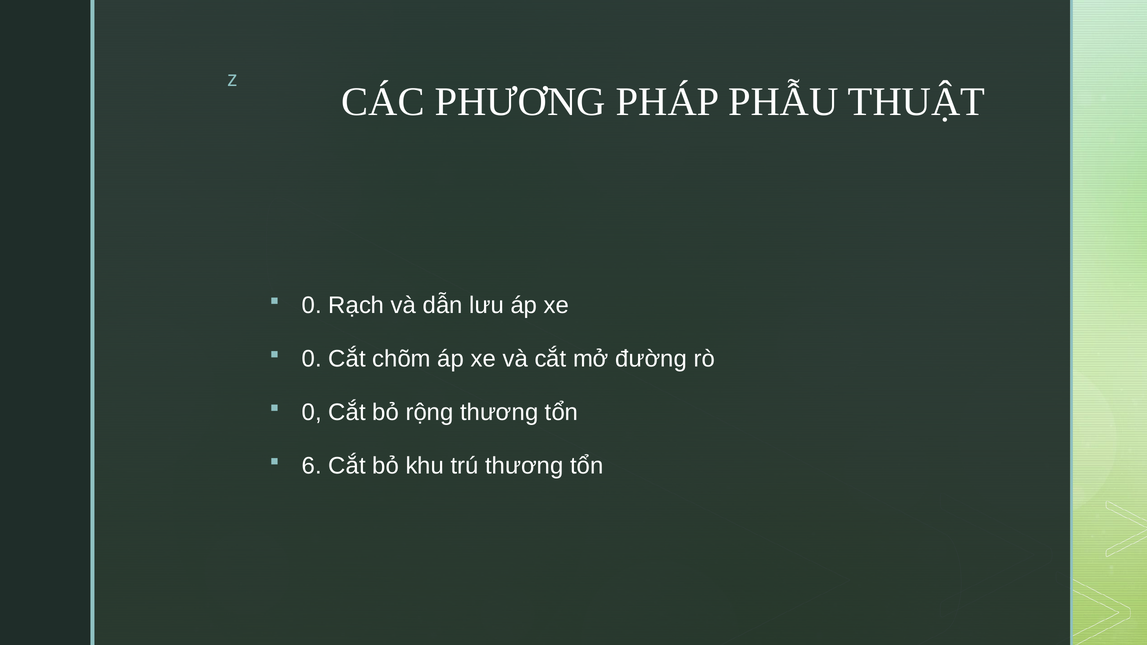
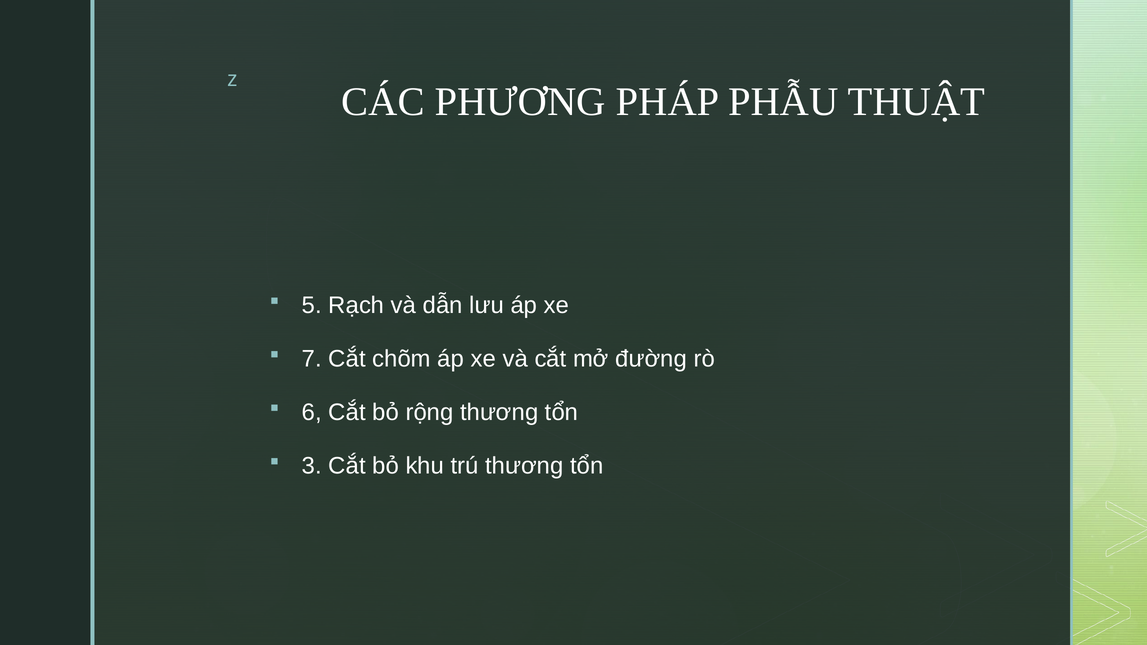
0 at (312, 305): 0 -> 5
0 at (312, 359): 0 -> 7
0 at (312, 412): 0 -> 6
6: 6 -> 3
